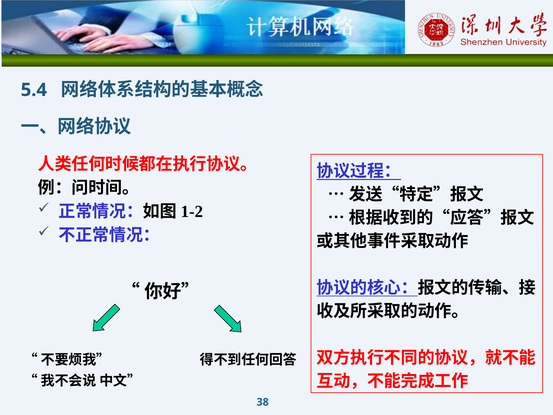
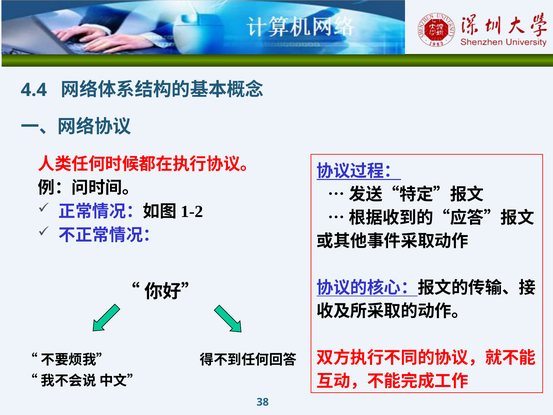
5.4: 5.4 -> 4.4
